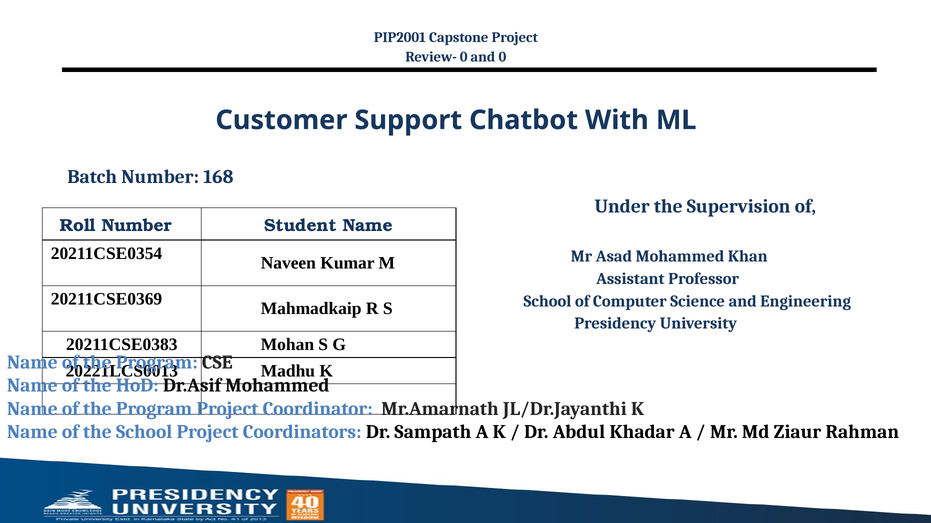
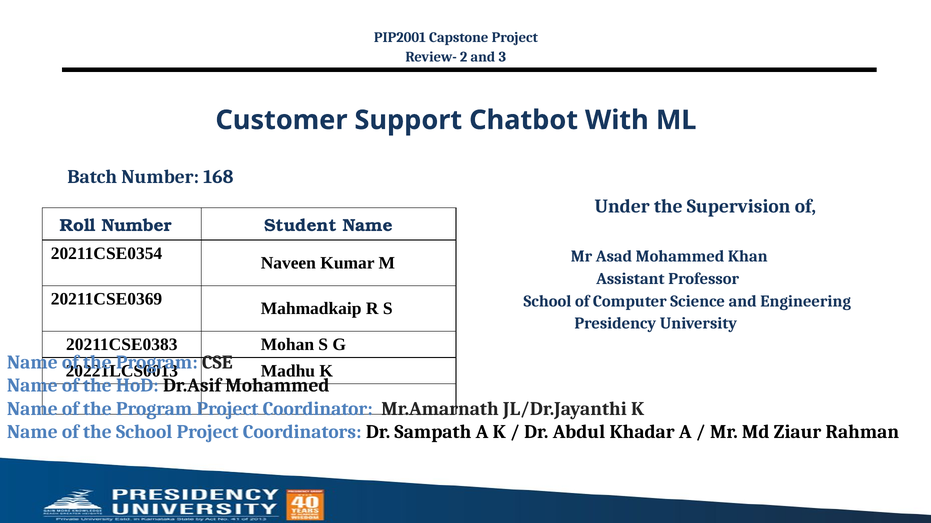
Review- 0: 0 -> 2
and 0: 0 -> 3
